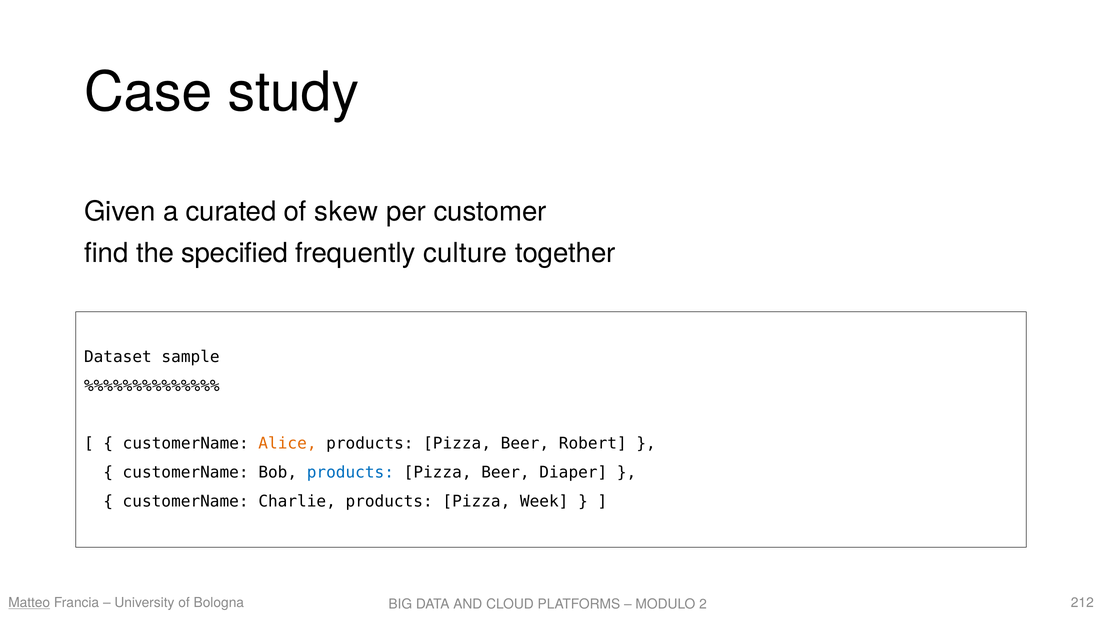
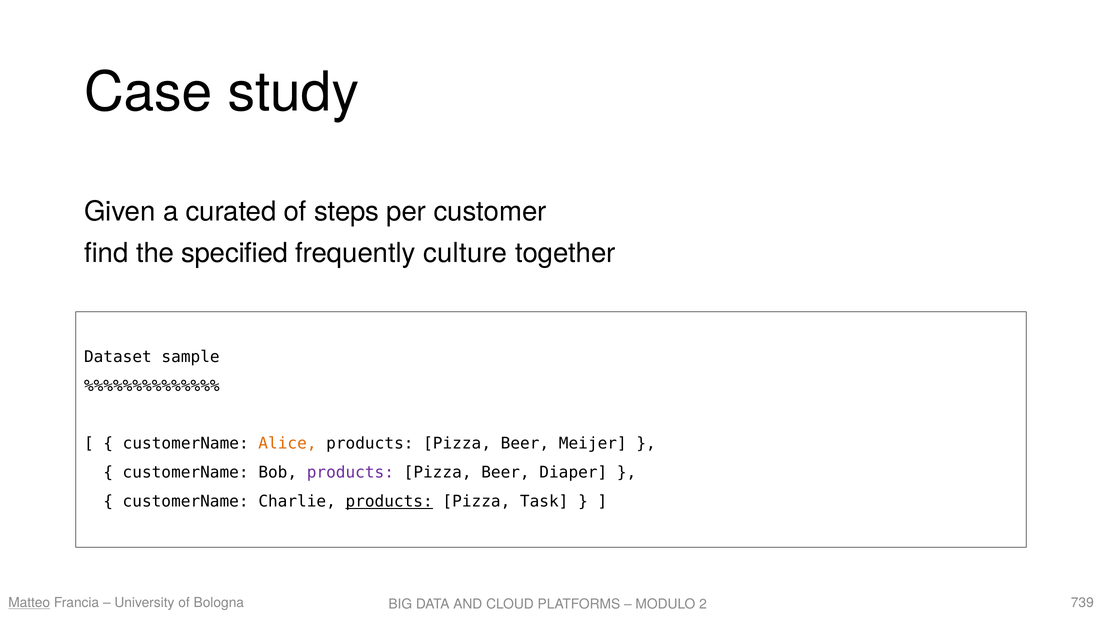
skew: skew -> steps
Robert: Robert -> Meijer
products at (350, 472) colour: blue -> purple
products at (389, 501) underline: none -> present
Week: Week -> Task
212: 212 -> 739
